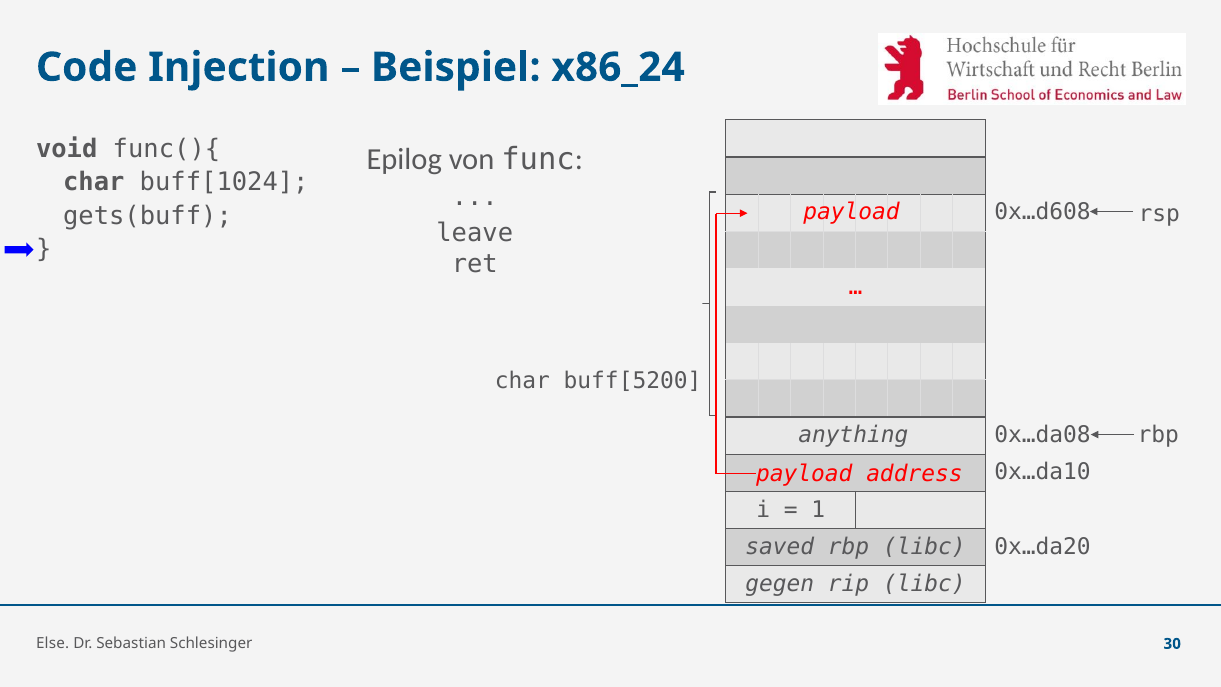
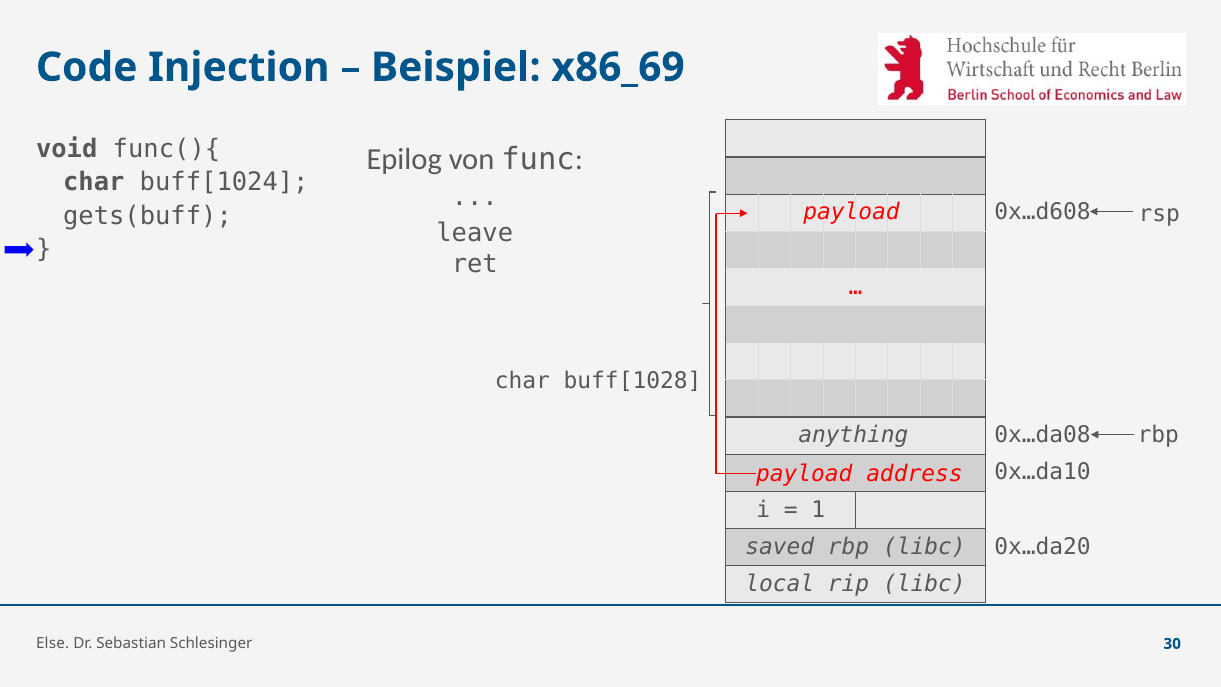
x86_24: x86_24 -> x86_69
buff[5200: buff[5200 -> buff[1028
gegen: gegen -> local
